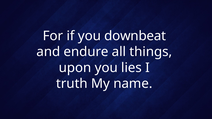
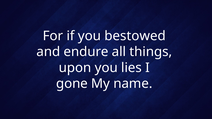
downbeat: downbeat -> bestowed
truth: truth -> gone
